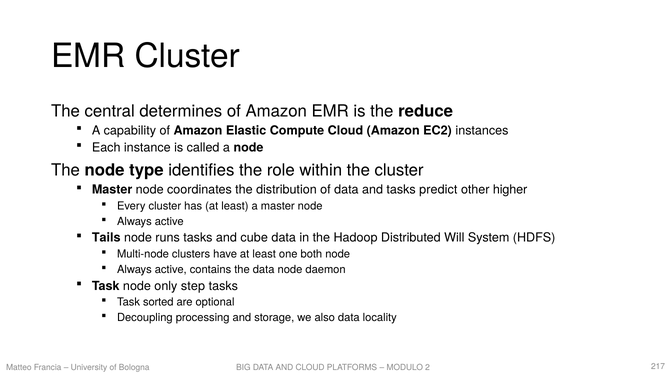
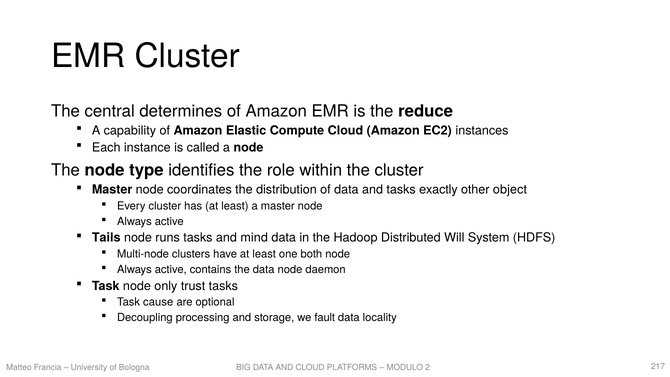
predict: predict -> exactly
higher: higher -> object
cube: cube -> mind
step: step -> trust
sorted: sorted -> cause
also: also -> fault
